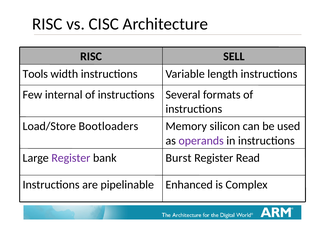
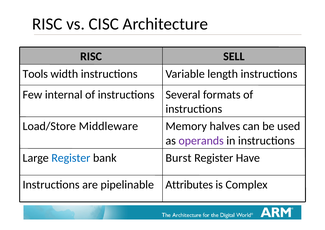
Bootloaders: Bootloaders -> Middleware
silicon: silicon -> halves
Register at (71, 158) colour: purple -> blue
Read: Read -> Have
Enhanced: Enhanced -> Attributes
